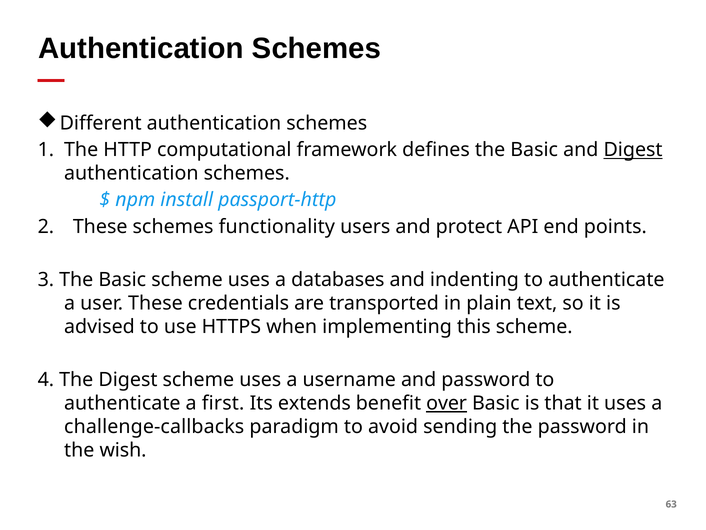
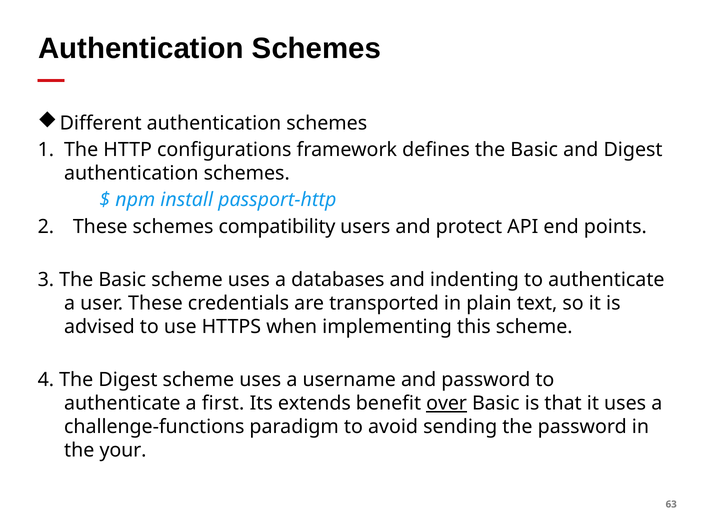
computational: computational -> configurations
Digest at (633, 150) underline: present -> none
functionality: functionality -> compatibility
challenge-callbacks: challenge-callbacks -> challenge-functions
wish: wish -> your
